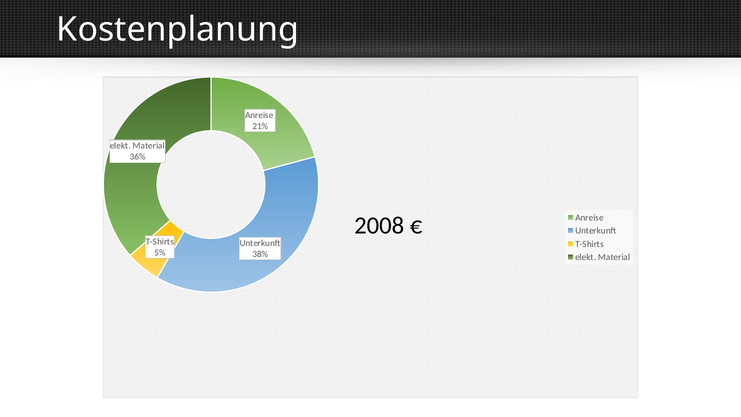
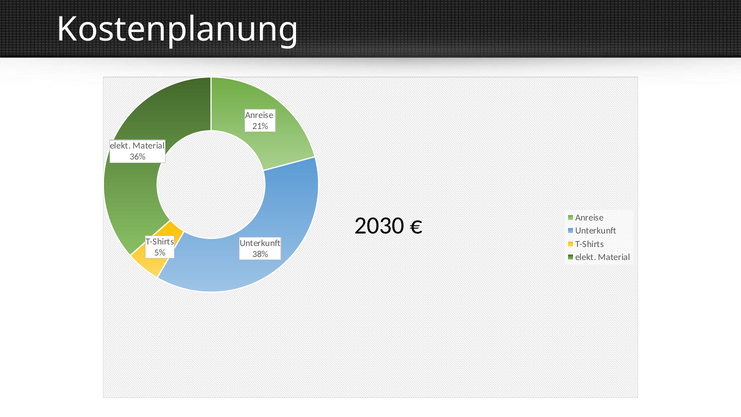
2008: 2008 -> 2030
